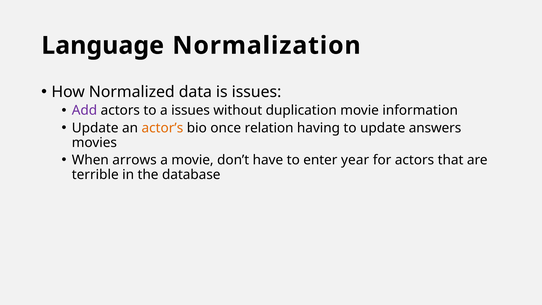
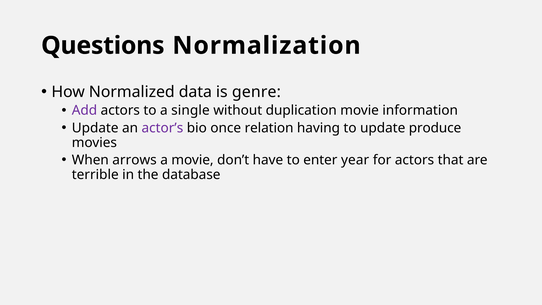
Language: Language -> Questions
is issues: issues -> genre
a issues: issues -> single
actor’s colour: orange -> purple
answers: answers -> produce
